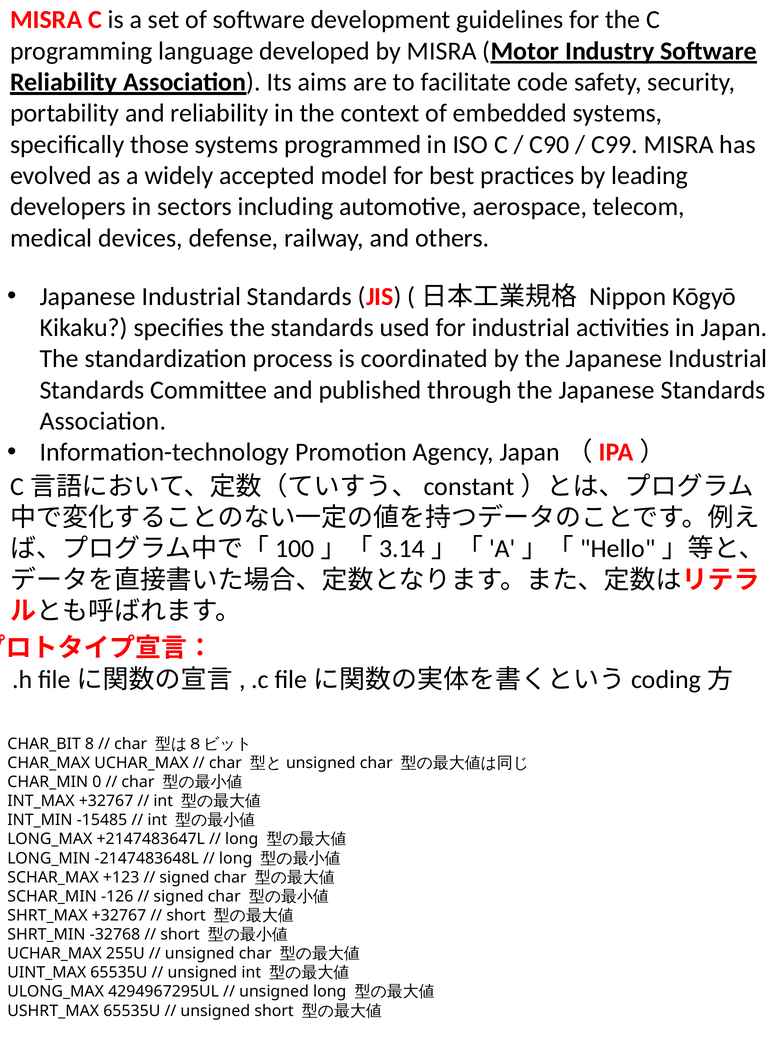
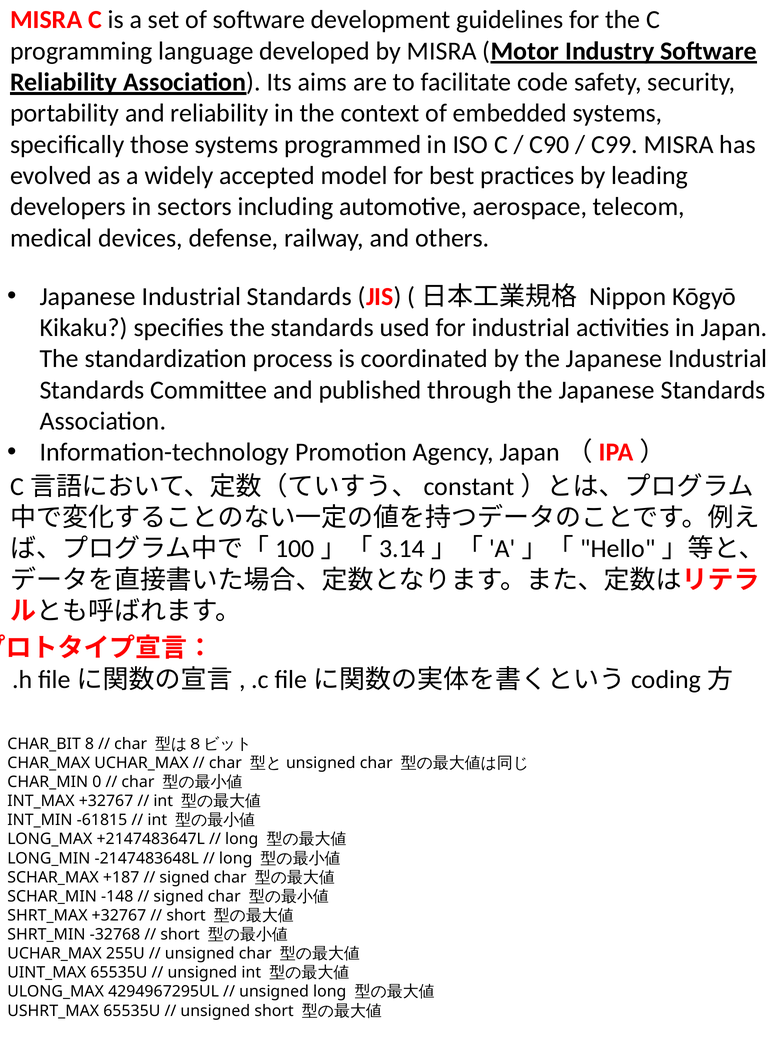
-15485: -15485 -> -61815
+123: +123 -> +187
-126: -126 -> -148
